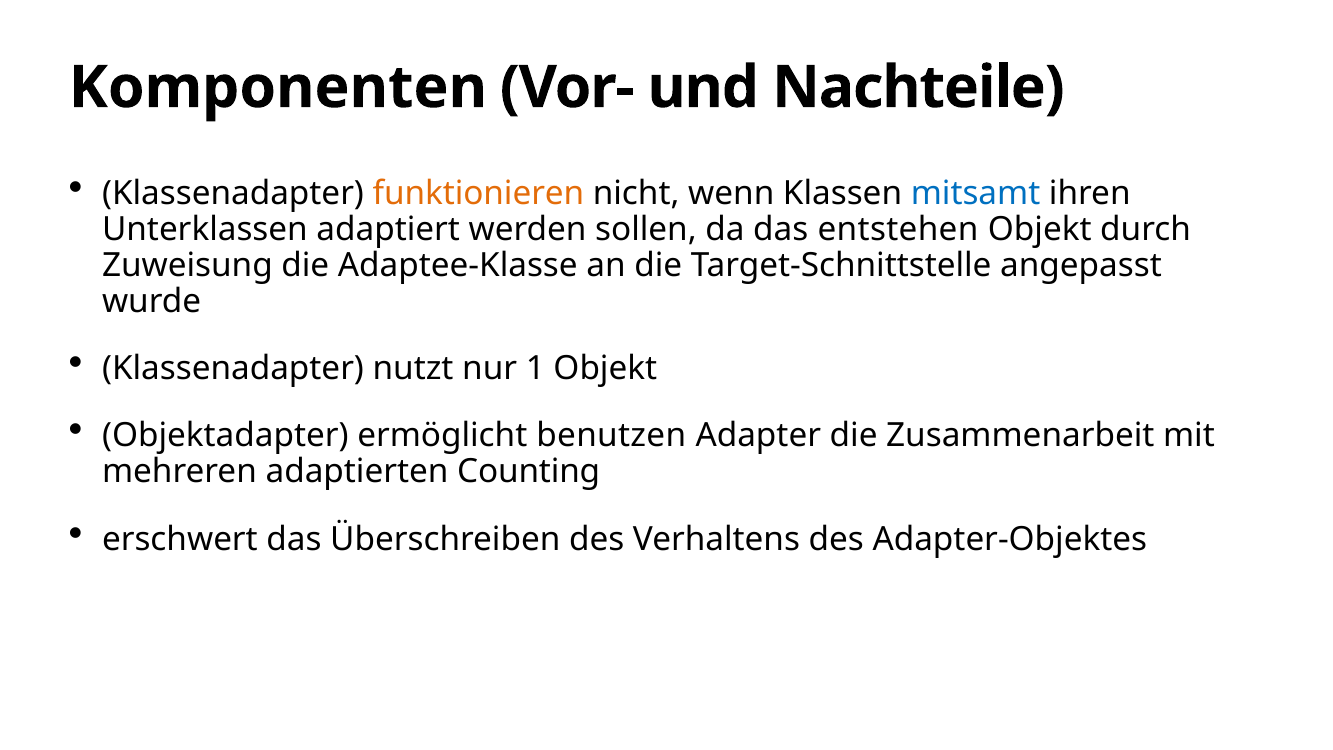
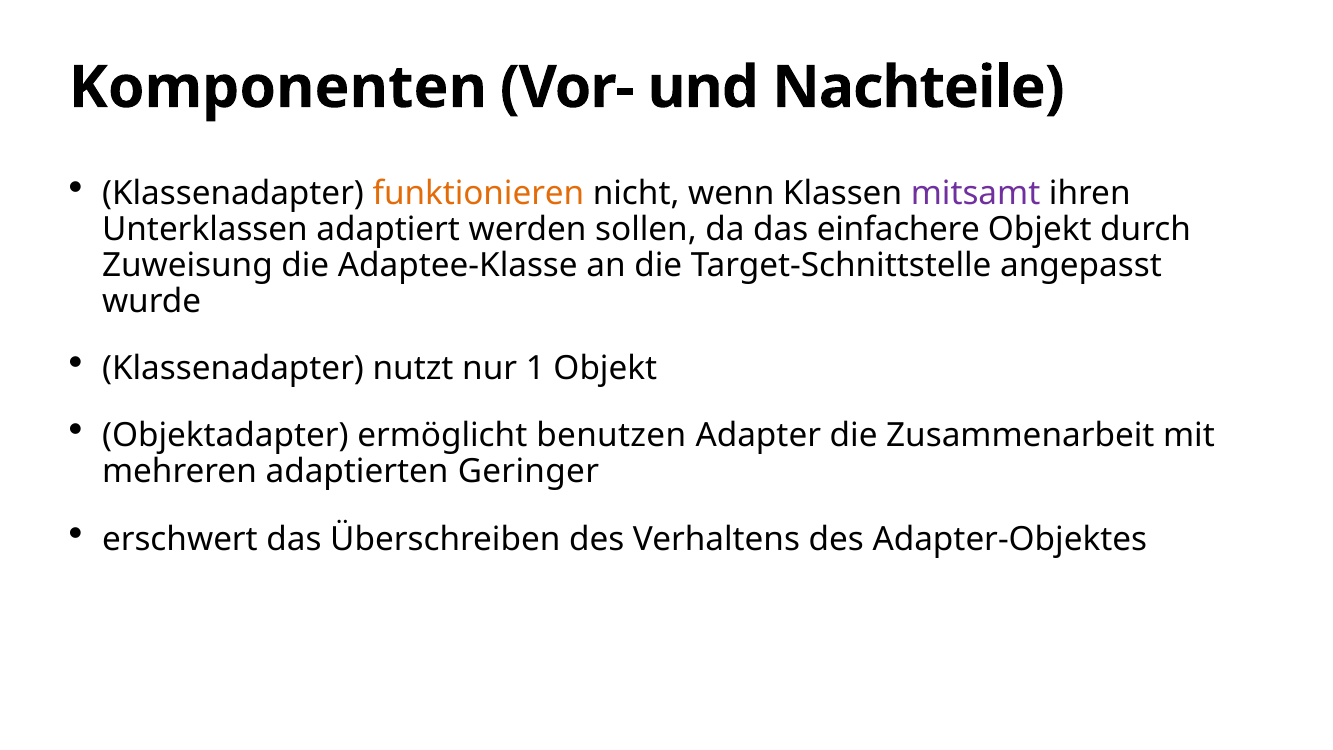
mitsamt colour: blue -> purple
entstehen: entstehen -> einfachere
Counting: Counting -> Geringer
